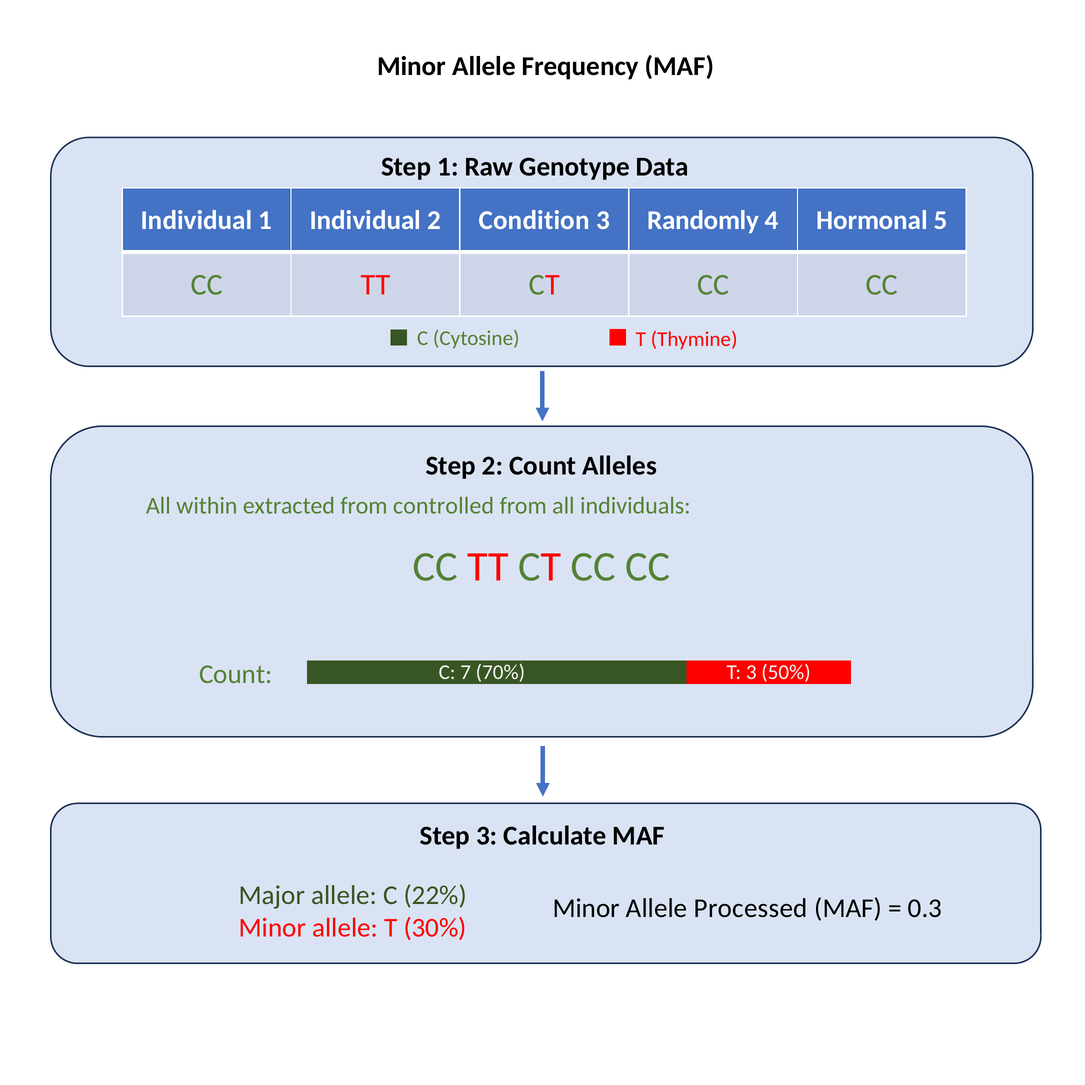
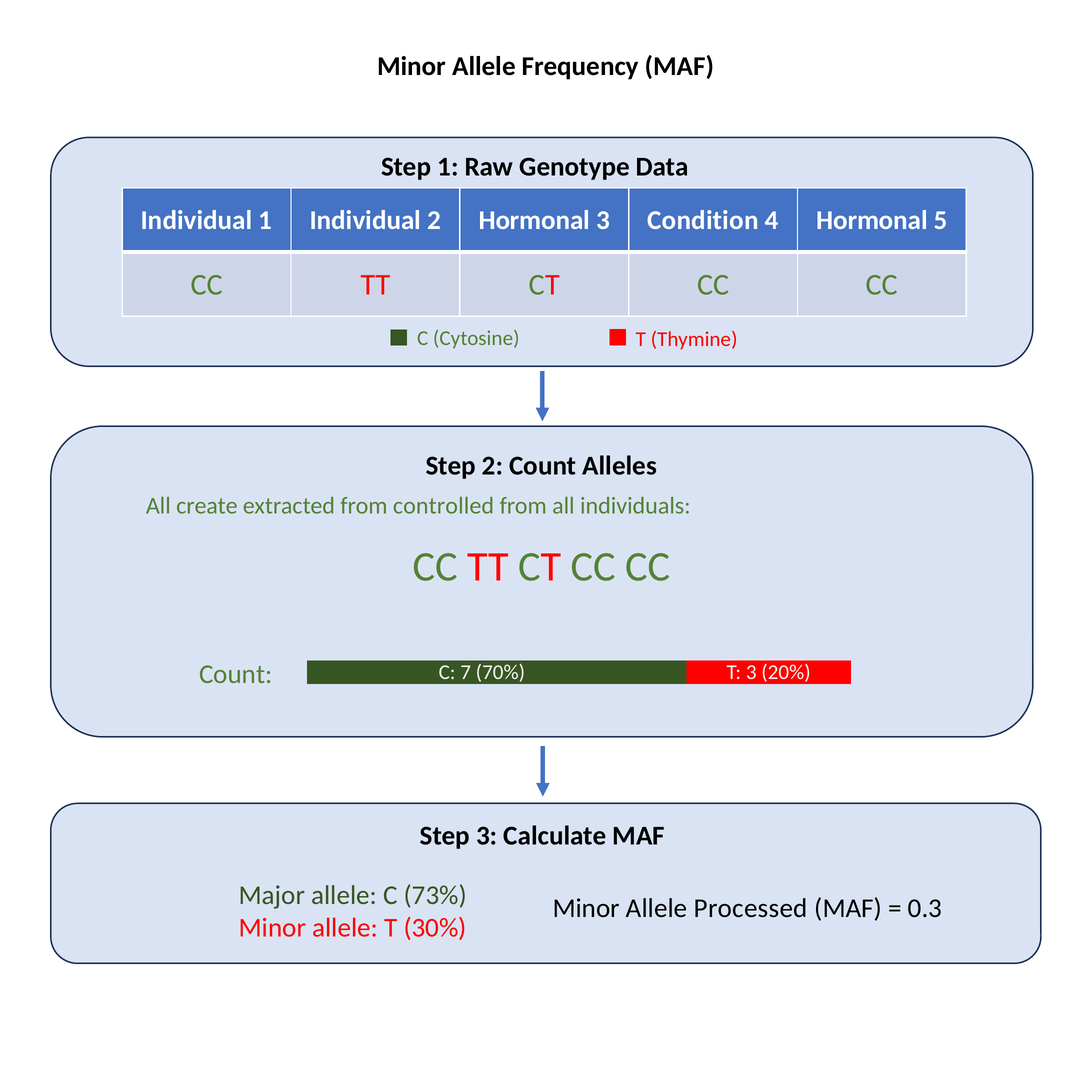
2 Condition: Condition -> Hormonal
Randomly: Randomly -> Condition
within: within -> create
50%: 50% -> 20%
22%: 22% -> 73%
